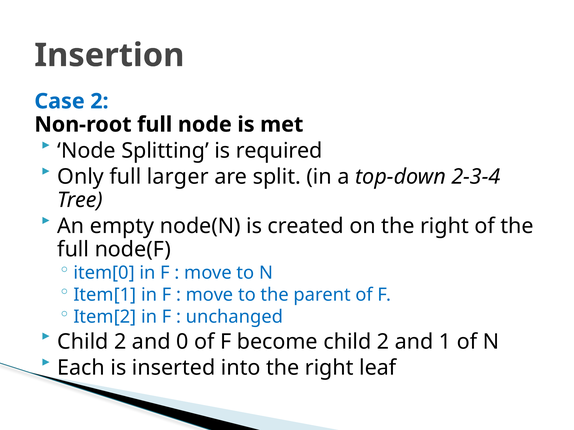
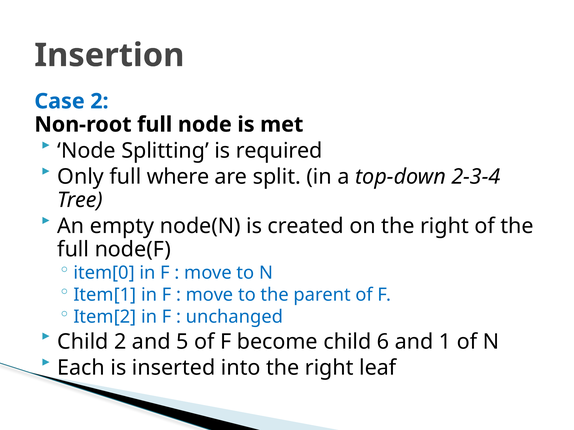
larger: larger -> where
0: 0 -> 5
become child 2: 2 -> 6
